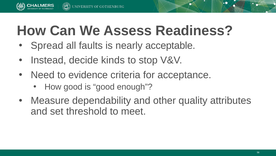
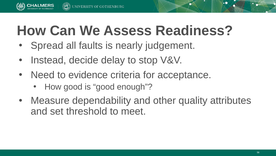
acceptable: acceptable -> judgement
kinds: kinds -> delay
